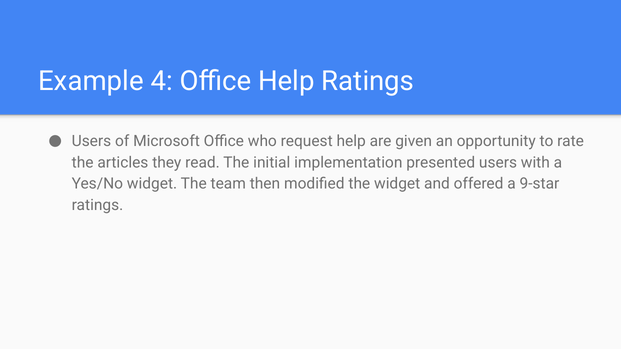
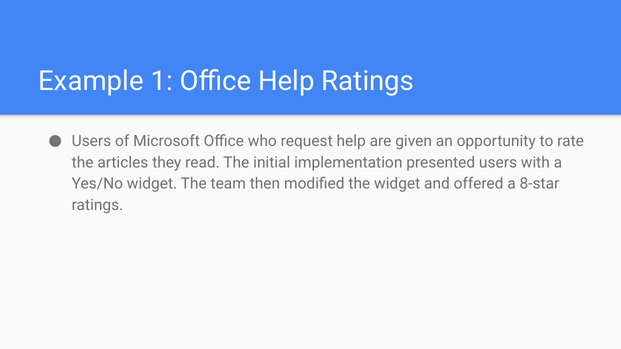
4: 4 -> 1
9-star: 9-star -> 8-star
